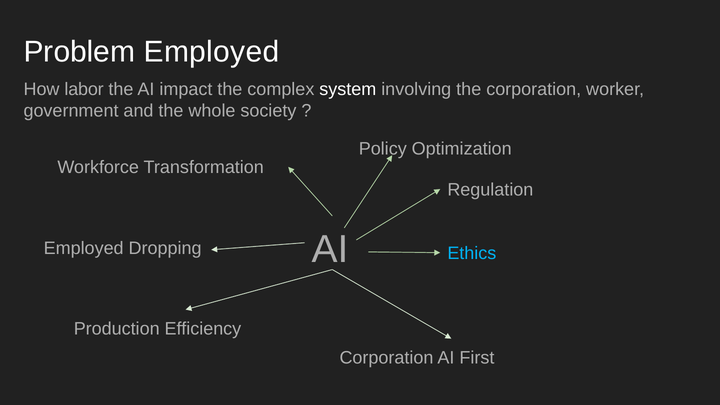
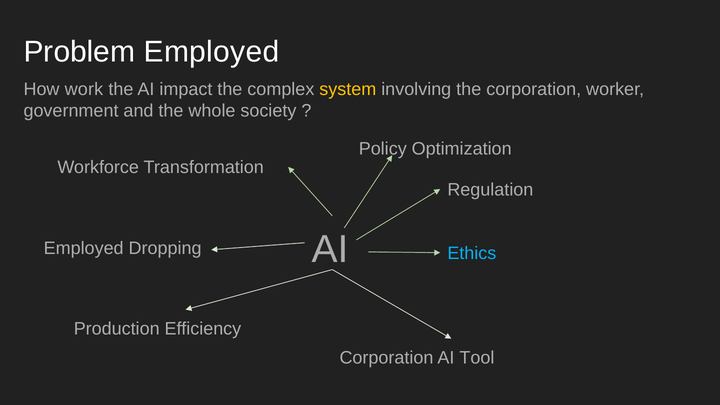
labor: labor -> work
system colour: white -> yellow
First: First -> Tool
